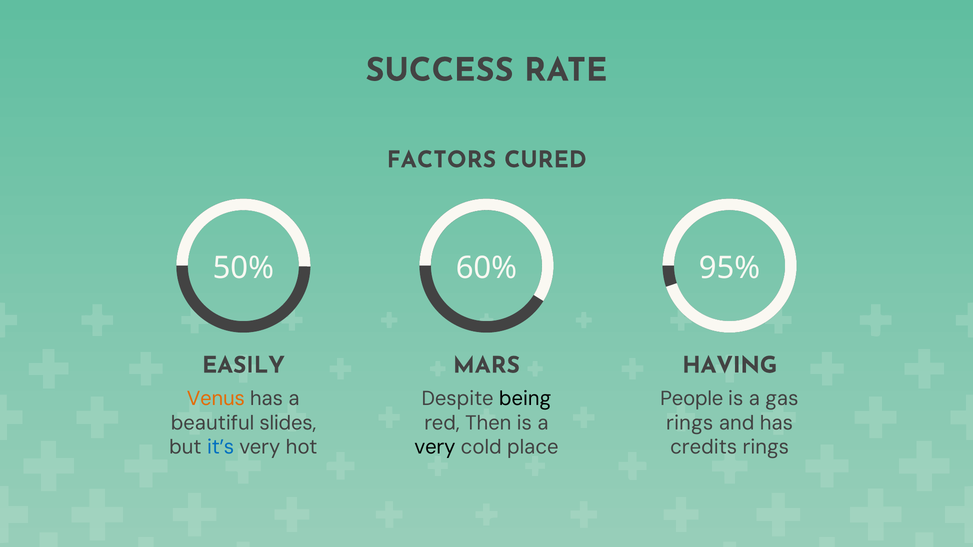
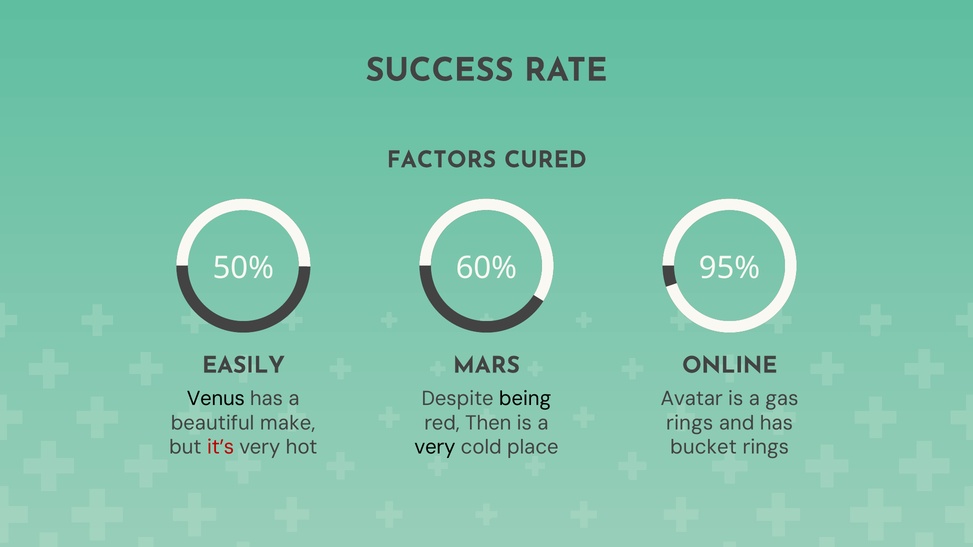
HAVING: HAVING -> ONLINE
Venus colour: orange -> black
People: People -> Avatar
slides: slides -> make
it’s colour: blue -> red
credits: credits -> bucket
